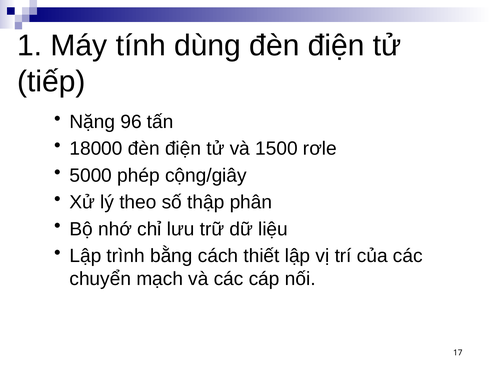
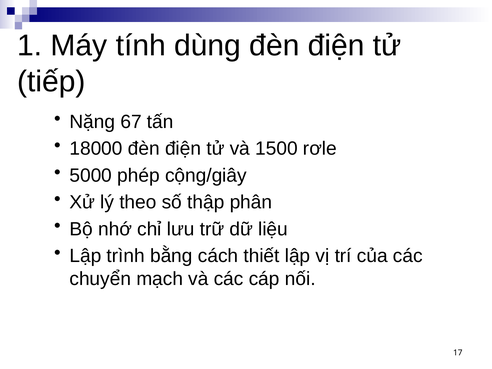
96: 96 -> 67
